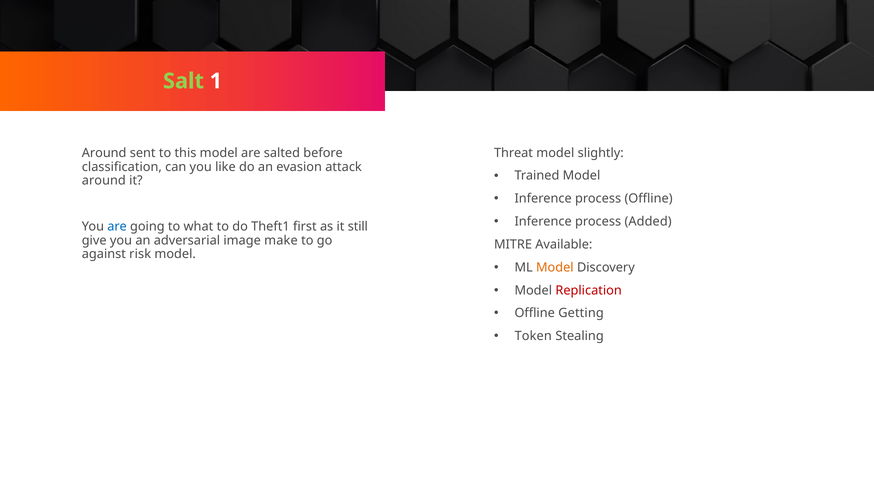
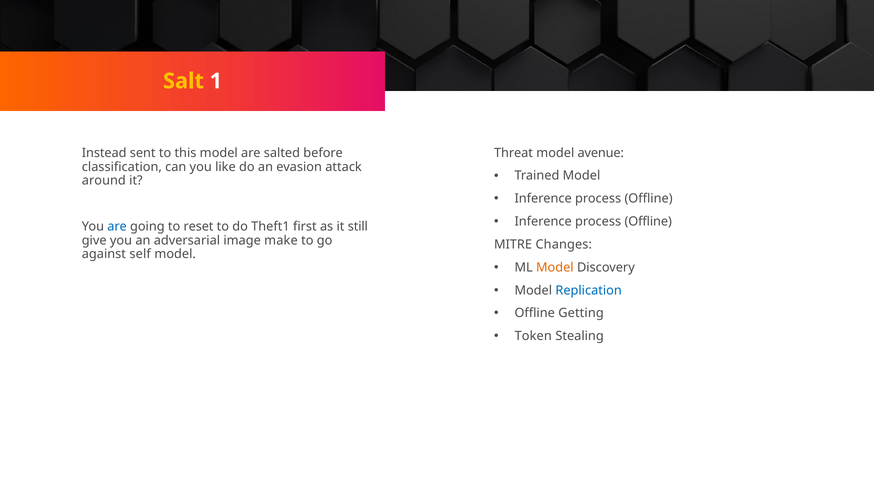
Salt colour: light green -> yellow
slightly: slightly -> avenue
Around at (104, 153): Around -> Instead
Added at (648, 221): Added -> Offline
what: what -> reset
Available: Available -> Changes
risk: risk -> self
Replication colour: red -> blue
